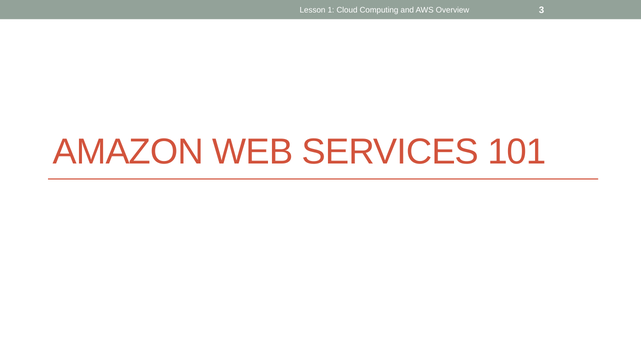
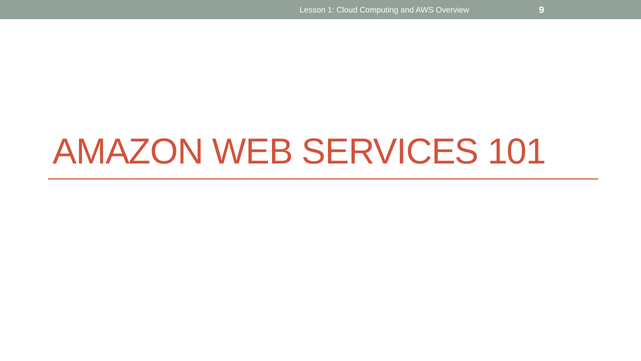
3: 3 -> 9
